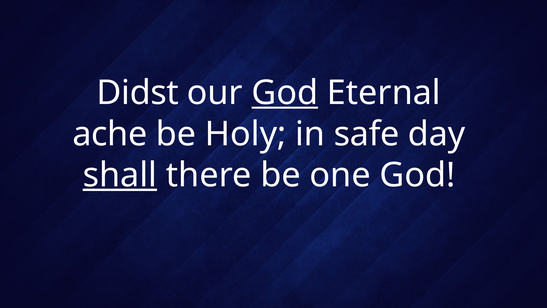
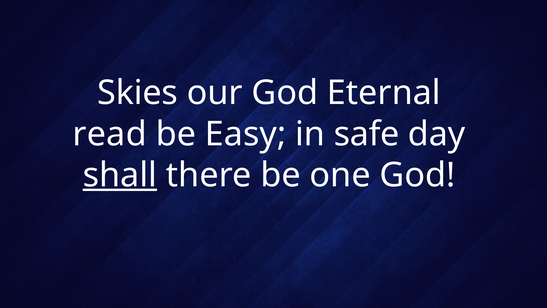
Didst: Didst -> Skies
God at (285, 93) underline: present -> none
ache: ache -> read
Holy: Holy -> Easy
